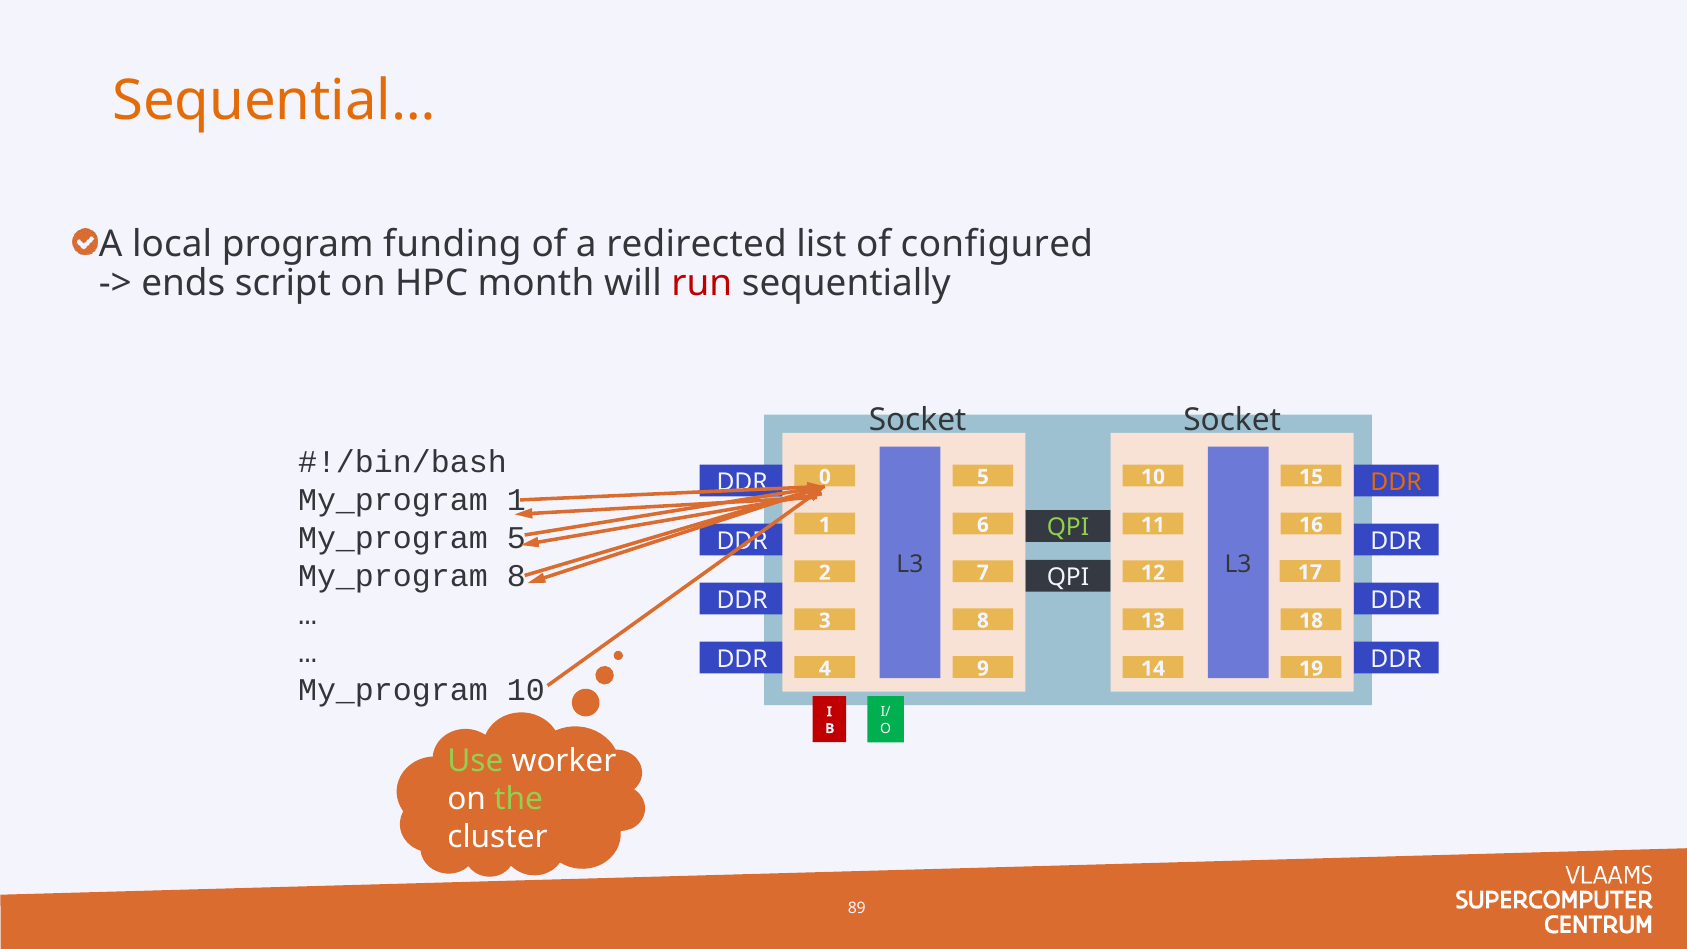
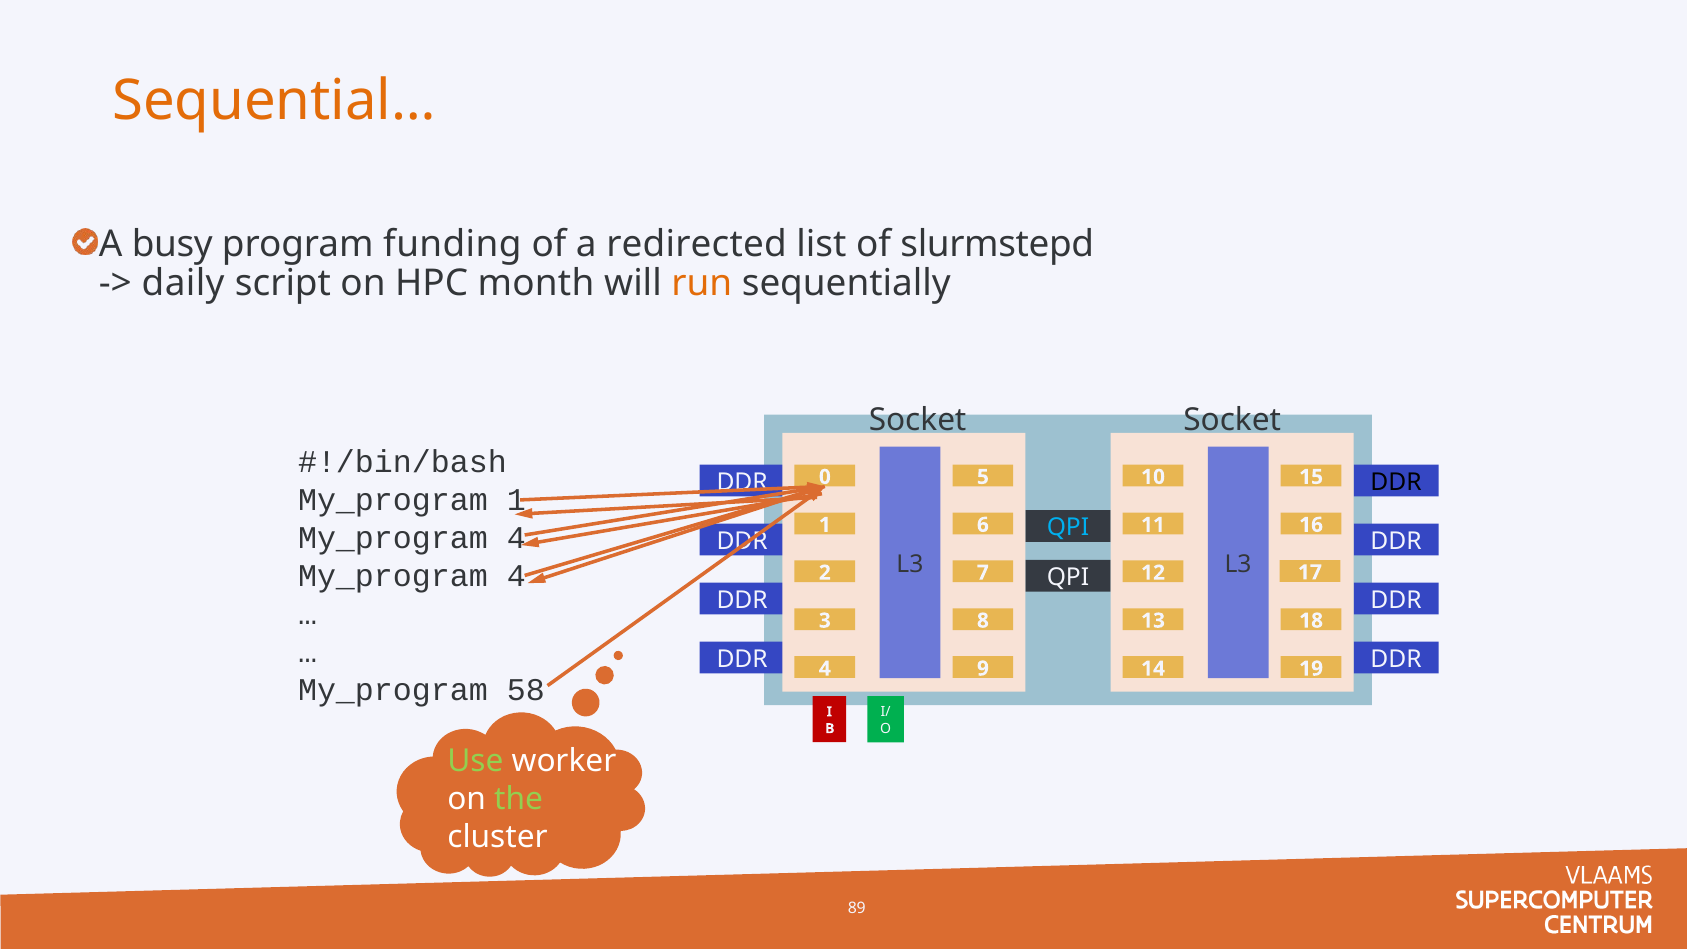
local: local -> busy
configured: configured -> slurmstepd
ends: ends -> daily
run colour: red -> orange
DDR at (1396, 482) colour: orange -> black
QPI at (1068, 528) colour: light green -> light blue
5 at (516, 538): 5 -> 4
8 at (516, 576): 8 -> 4
My_program 10: 10 -> 58
